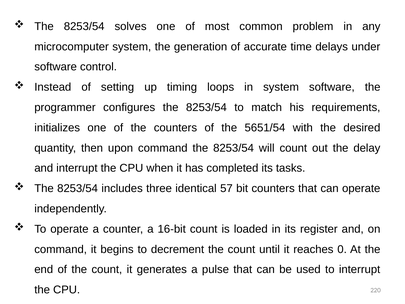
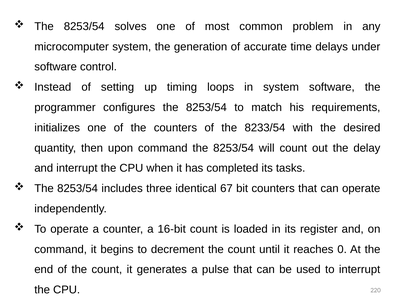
5651/54: 5651/54 -> 8233/54
57: 57 -> 67
